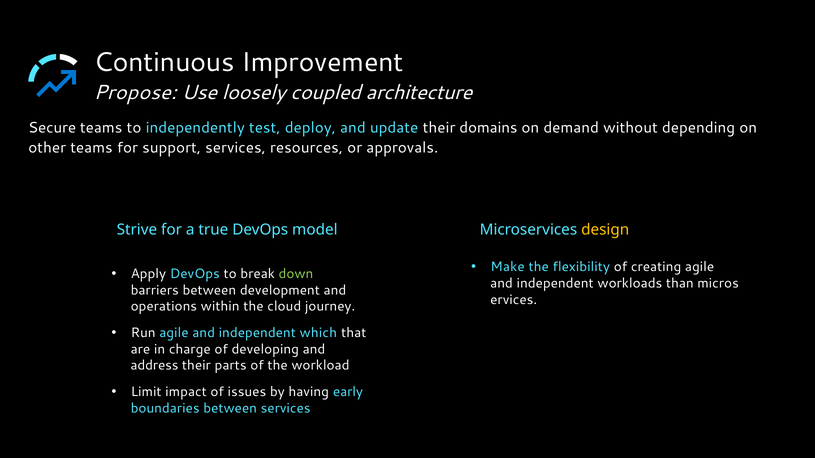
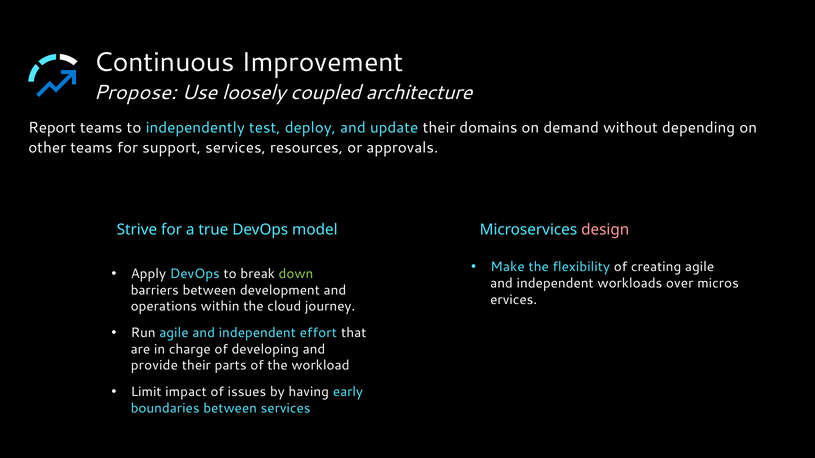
Secure: Secure -> Report
design colour: yellow -> pink
than: than -> over
which: which -> effort
address: address -> provide
